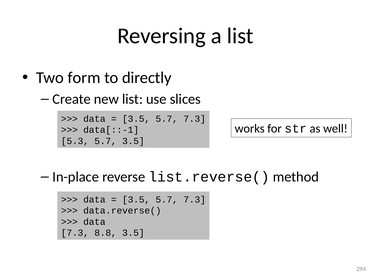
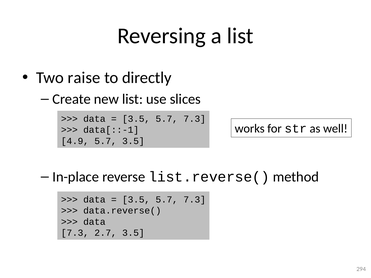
form: form -> raise
5.3: 5.3 -> 4.9
8.8: 8.8 -> 2.7
